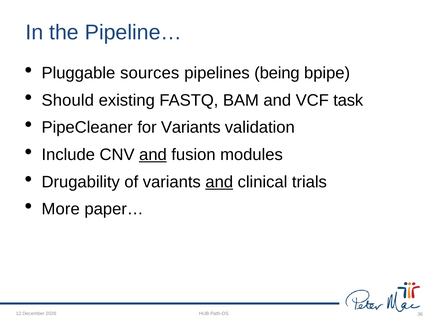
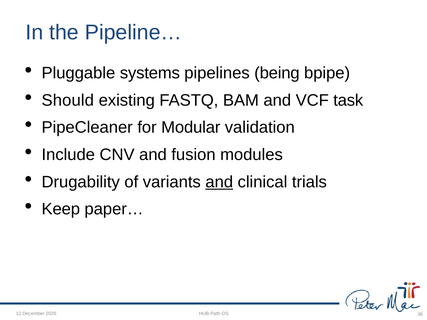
sources: sources -> systems
for Variants: Variants -> Modular
and at (153, 155) underline: present -> none
More: More -> Keep
